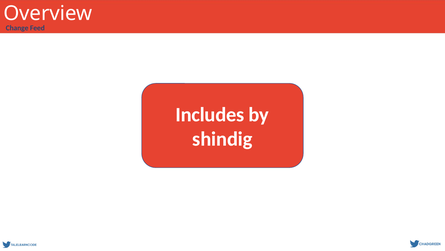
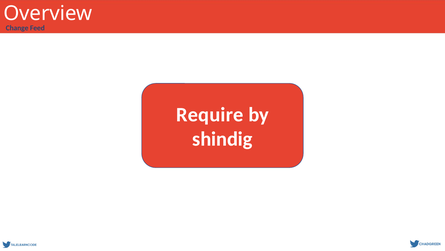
Includes: Includes -> Require
